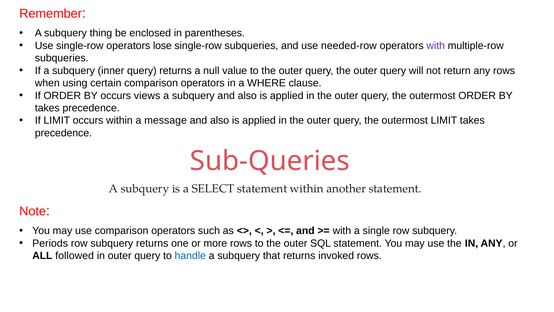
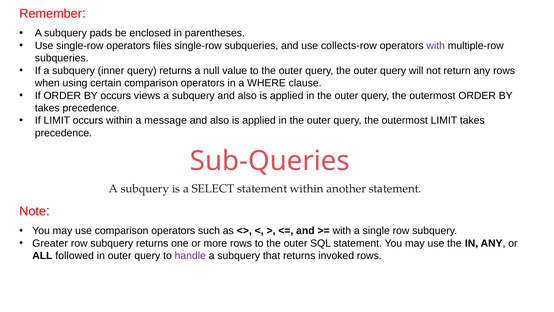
thing: thing -> pads
lose: lose -> files
needed-row: needed-row -> collects-row
Periods: Periods -> Greater
handle colour: blue -> purple
